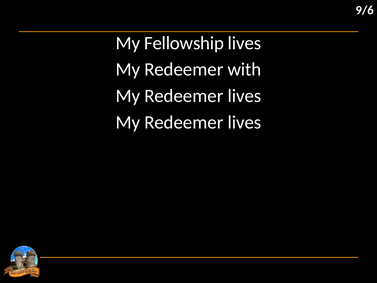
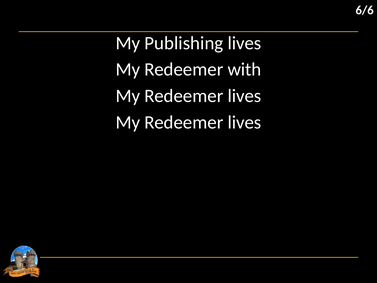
9/6: 9/6 -> 6/6
Fellowship: Fellowship -> Publishing
